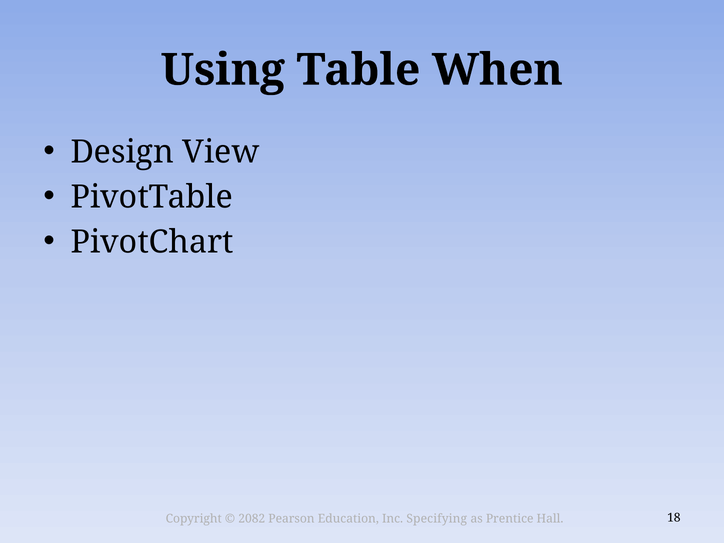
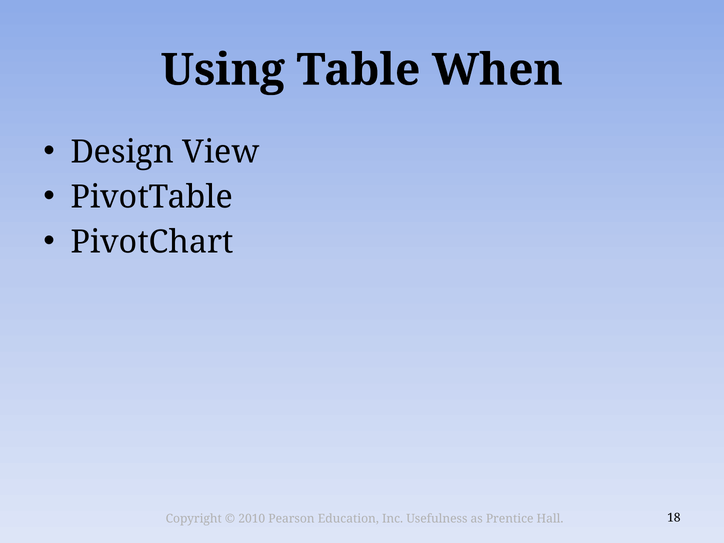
2082: 2082 -> 2010
Specifying: Specifying -> Usefulness
